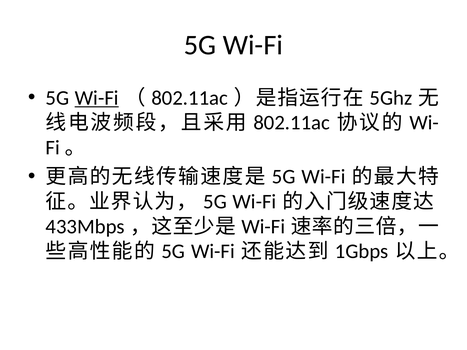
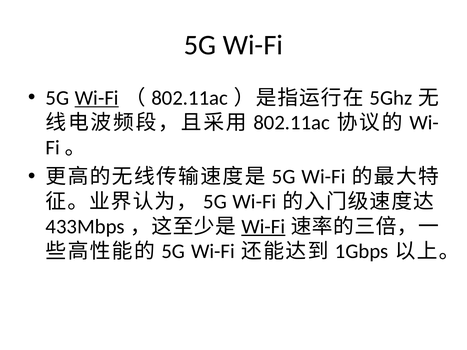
Wi-Fi at (263, 227) underline: none -> present
